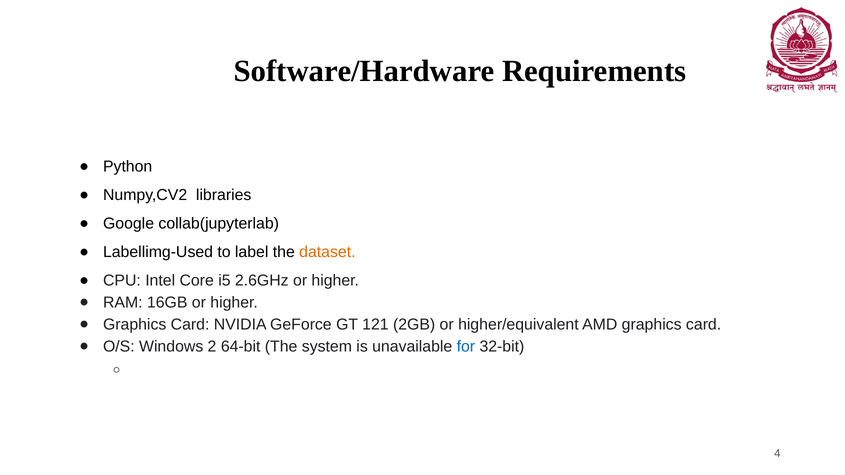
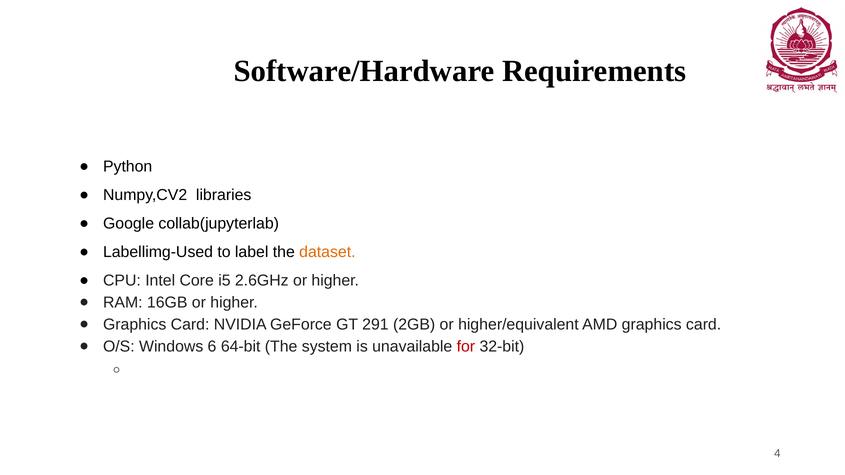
121: 121 -> 291
2: 2 -> 6
for colour: blue -> red
